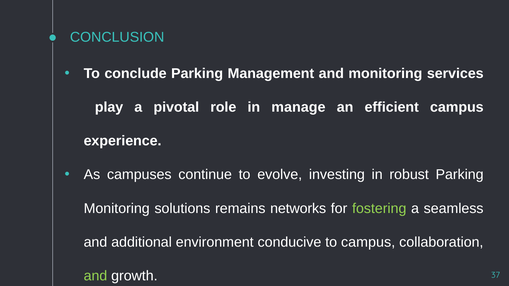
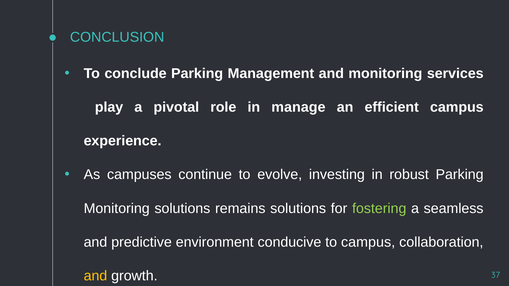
remains networks: networks -> solutions
additional: additional -> predictive
and at (95, 276) colour: light green -> yellow
